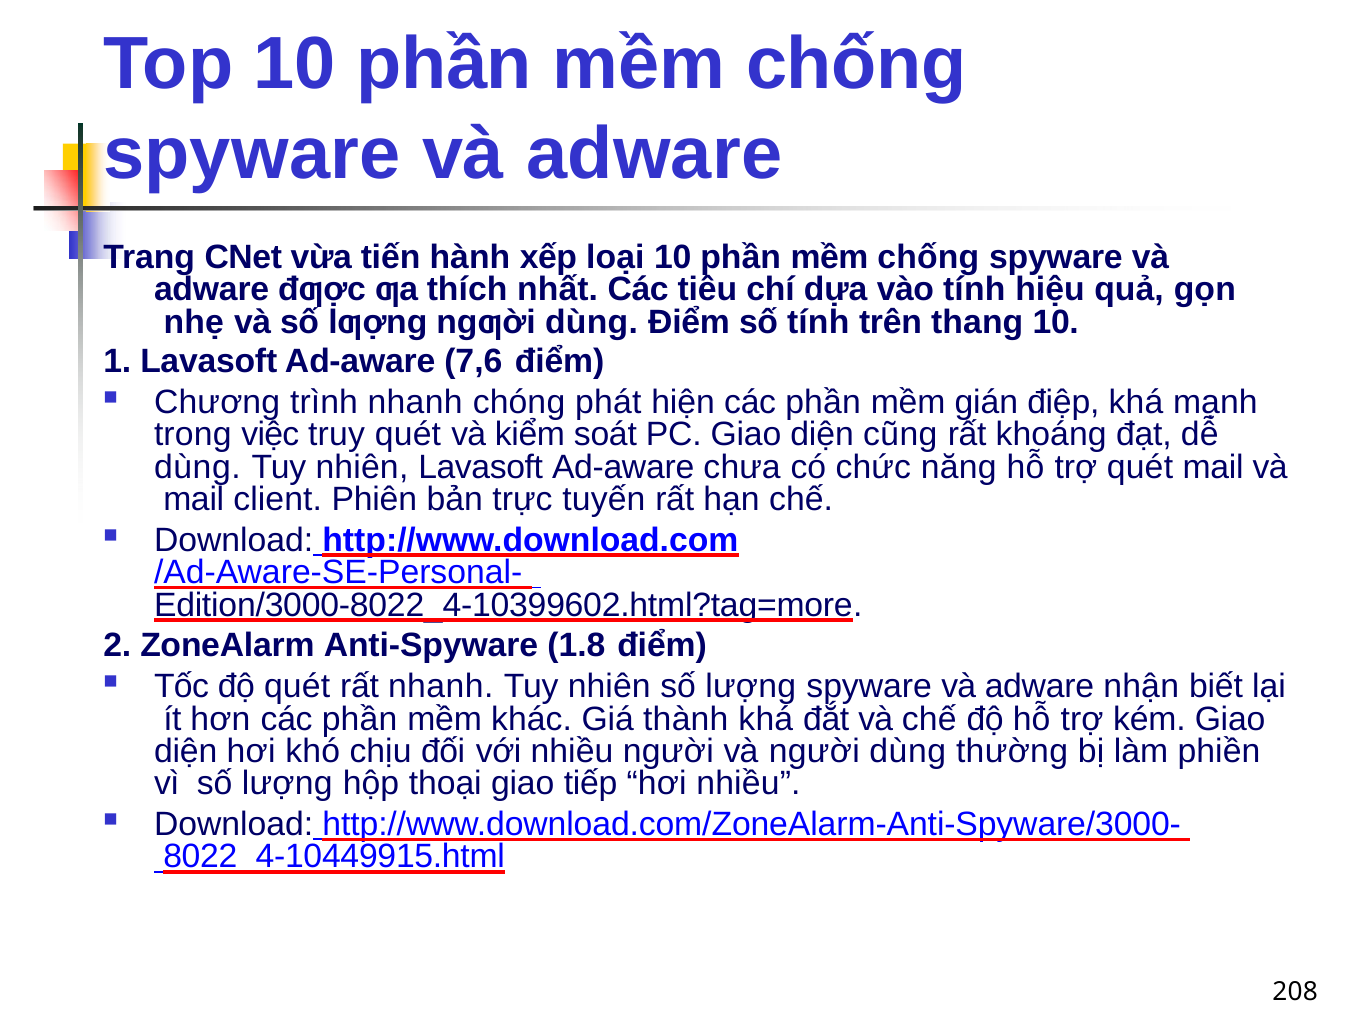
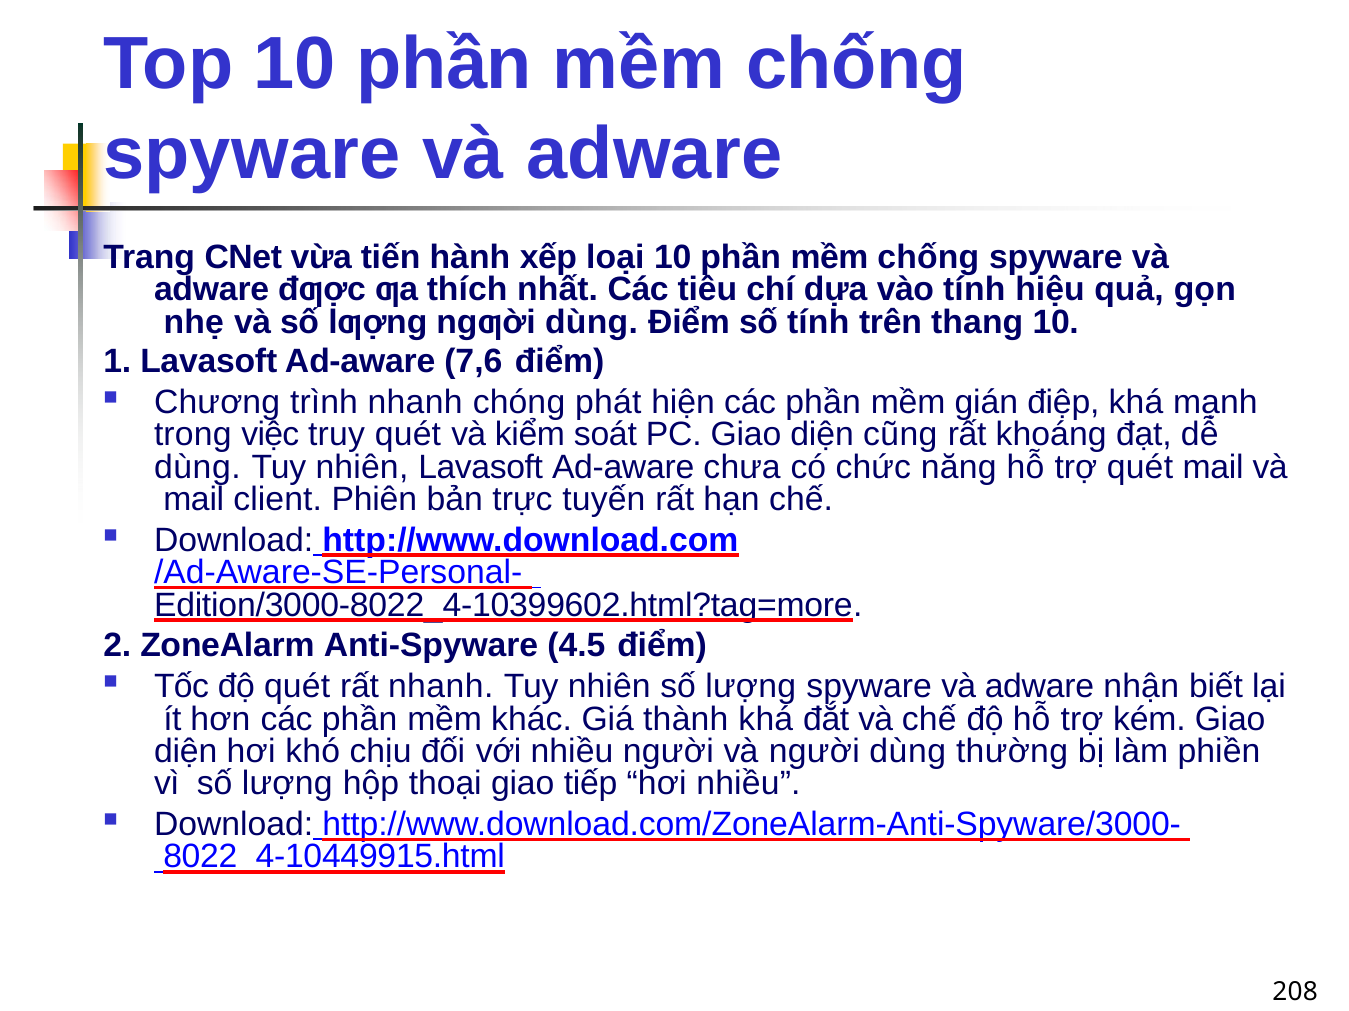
1.8: 1.8 -> 4.5
